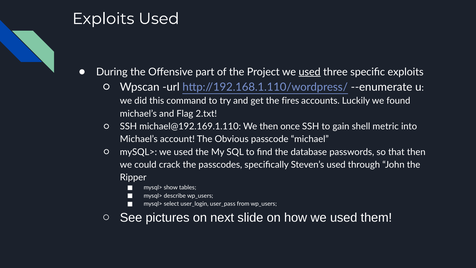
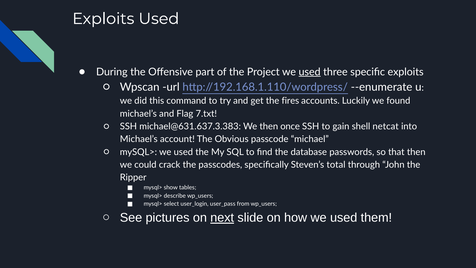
2.txt: 2.txt -> 7.txt
michael@192.169.1.110: michael@192.169.1.110 -> michael@631.637.3.383
metric: metric -> netcat
Steven’s used: used -> total
next underline: none -> present
